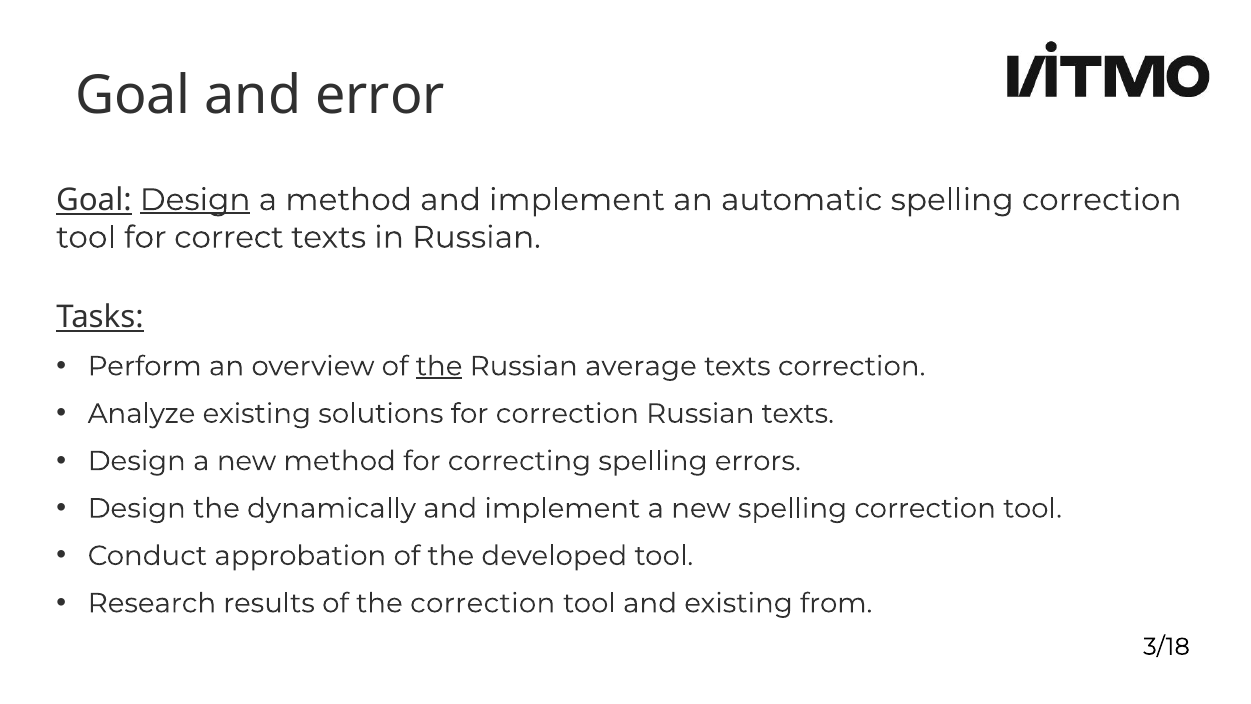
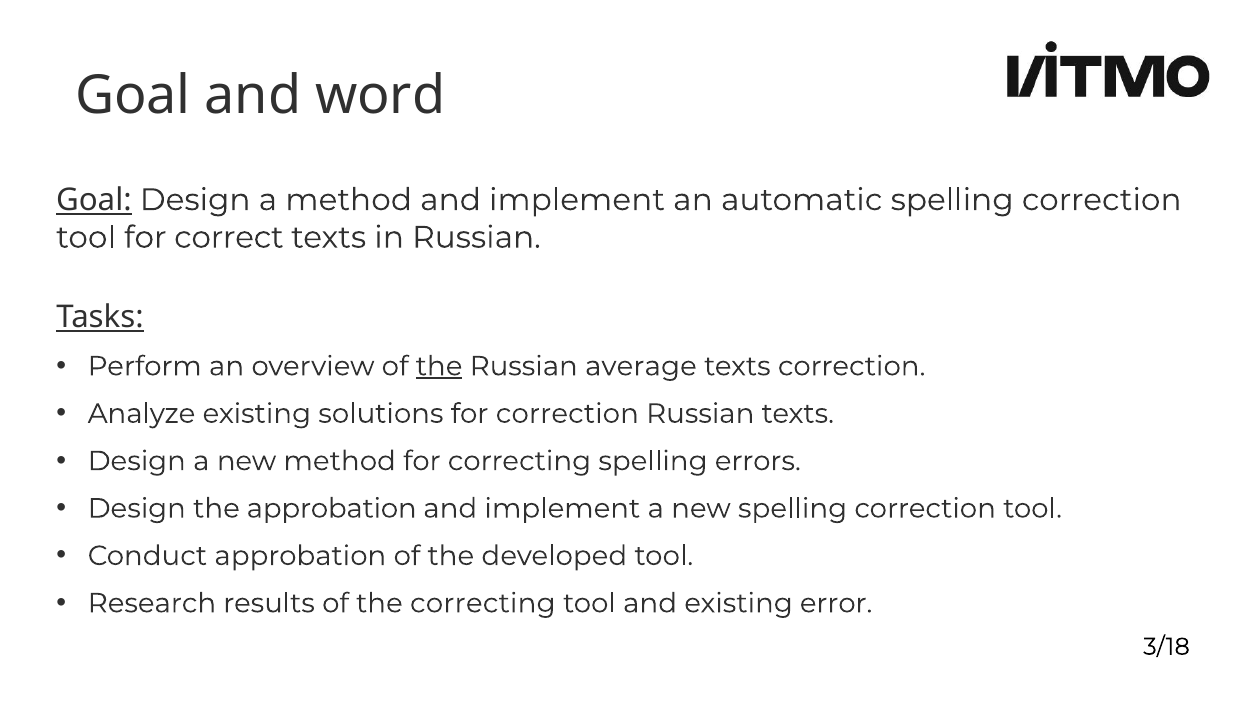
error: error -> word
Design at (195, 200) underline: present -> none
the dynamically: dynamically -> approbation
the correction: correction -> correcting
from: from -> error
